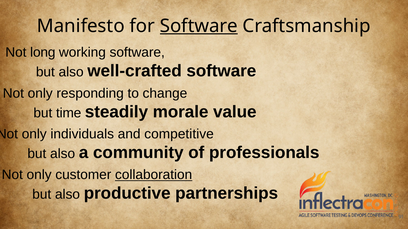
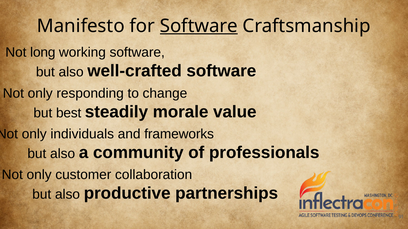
time: time -> best
competitive: competitive -> frameworks
collaboration underline: present -> none
